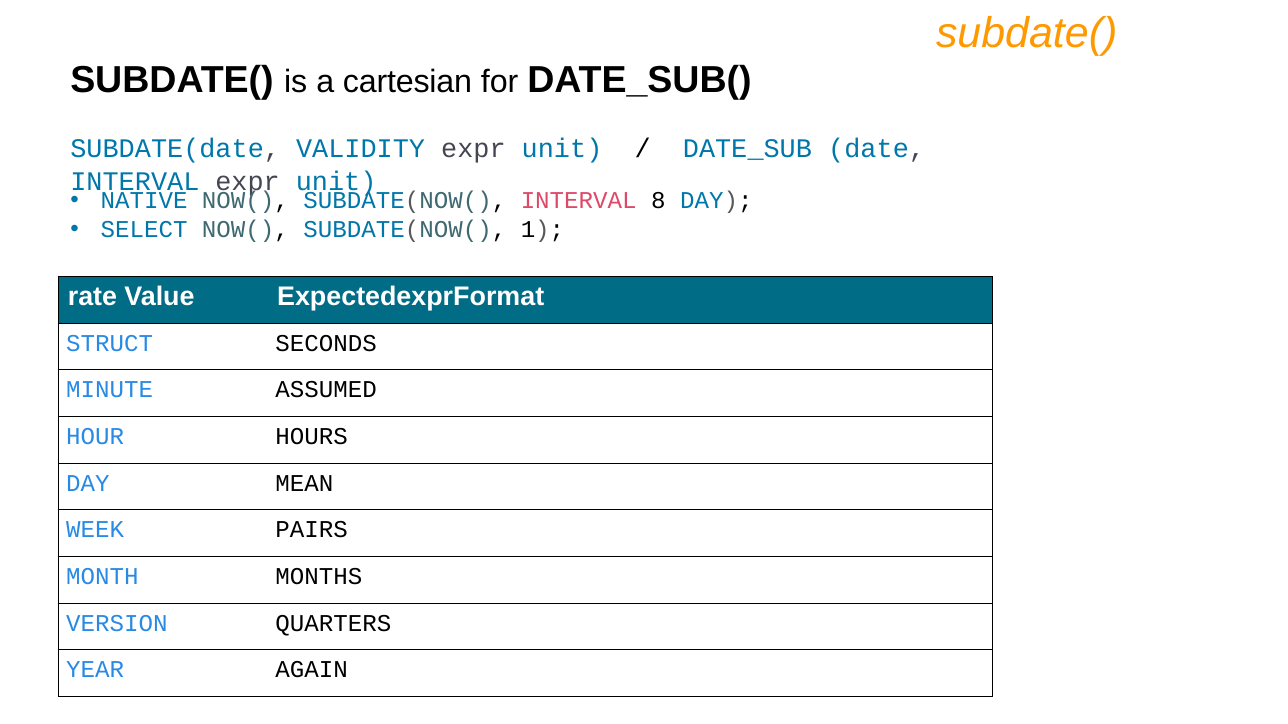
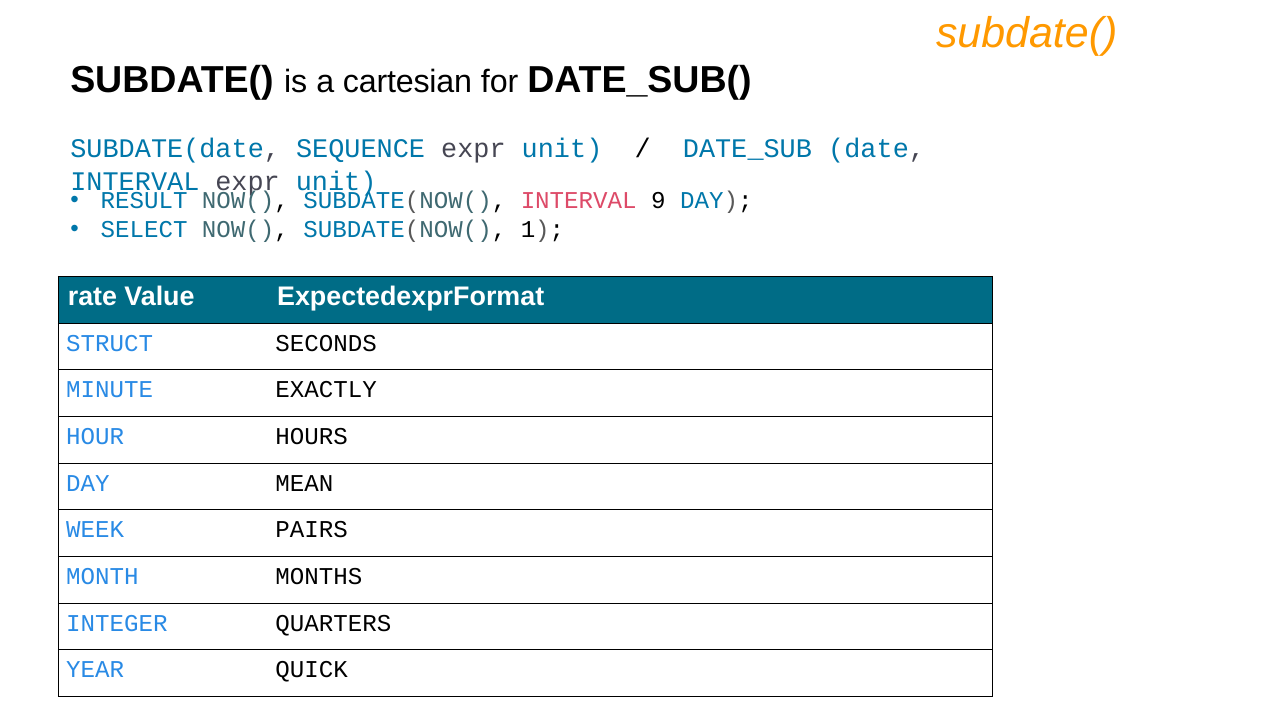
VALIDITY: VALIDITY -> SEQUENCE
NATIVE: NATIVE -> RESULT
8: 8 -> 9
ASSUMED: ASSUMED -> EXACTLY
VERSION: VERSION -> INTEGER
AGAIN: AGAIN -> QUICK
